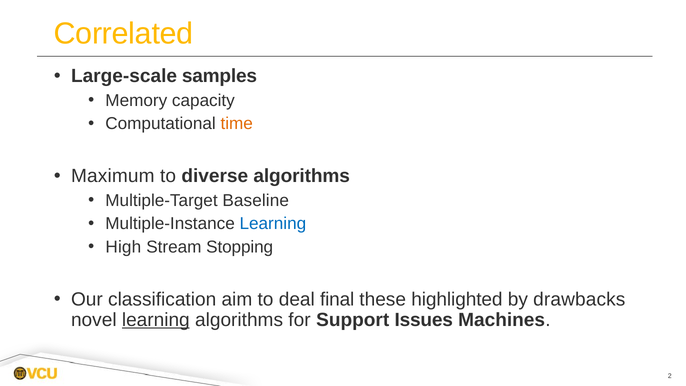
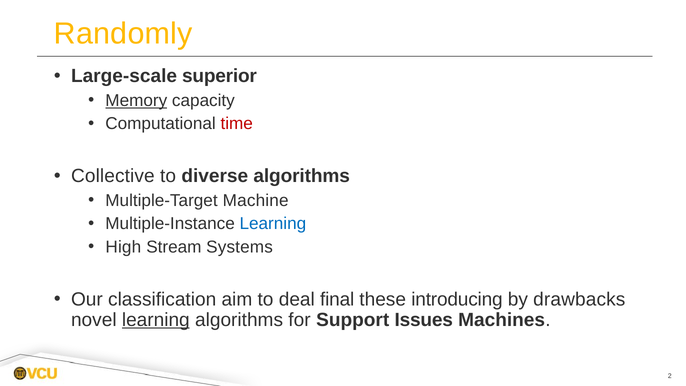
Correlated: Correlated -> Randomly
samples: samples -> superior
Memory underline: none -> present
time colour: orange -> red
Maximum: Maximum -> Collective
Baseline: Baseline -> Machine
Stopping: Stopping -> Systems
highlighted: highlighted -> introducing
